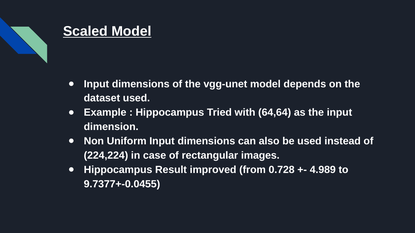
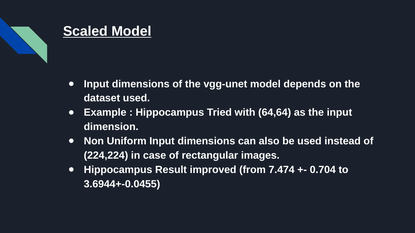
0.728: 0.728 -> 7.474
4.989: 4.989 -> 0.704
9.7377+-0.0455: 9.7377+-0.0455 -> 3.6944+-0.0455
